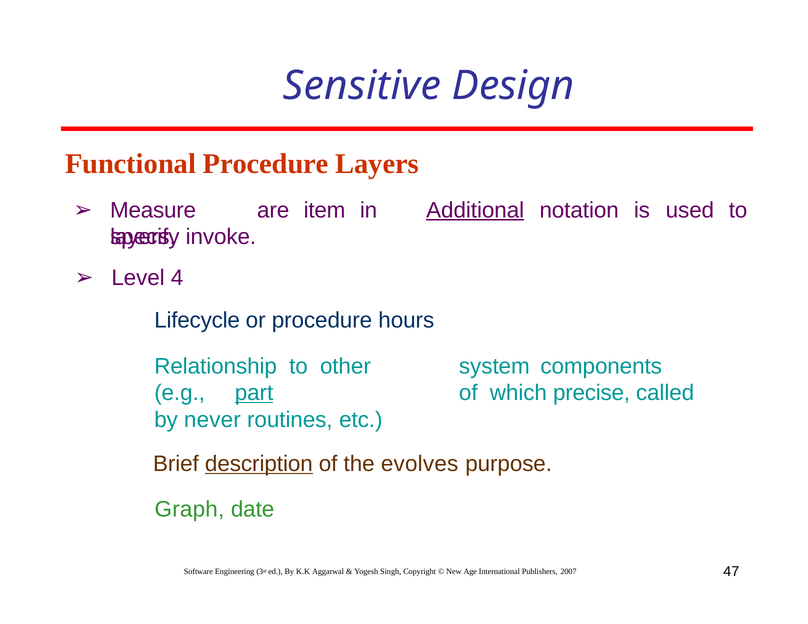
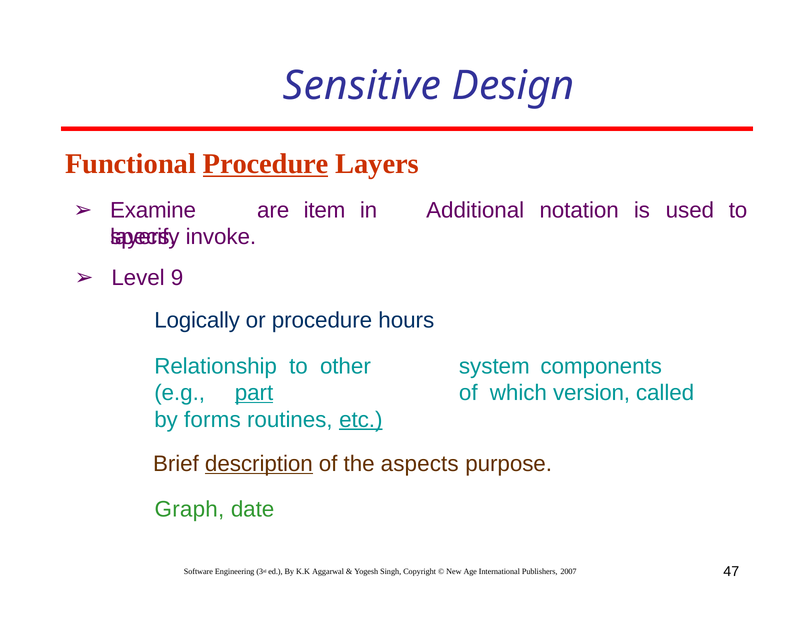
Procedure at (266, 164) underline: none -> present
Additional underline: present -> none
Measure: Measure -> Examine
4: 4 -> 9
Lifecycle: Lifecycle -> Logically
precise: precise -> version
never: never -> forms
etc underline: none -> present
evolves: evolves -> aspects
